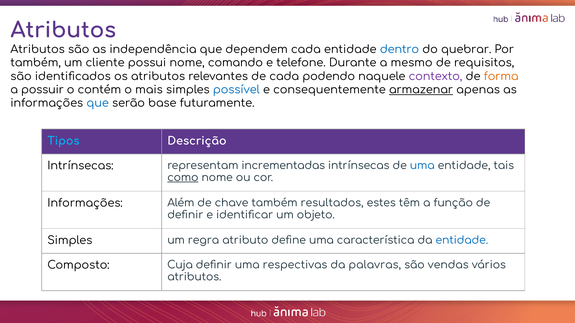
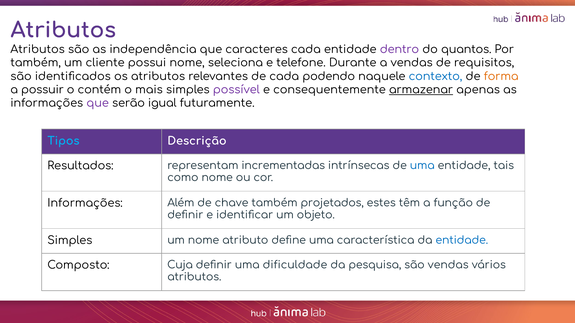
dependem: dependem -> caracteres
dentro colour: blue -> purple
quebrar: quebrar -> quantos
comando: comando -> seleciona
a mesmo: mesmo -> vendas
contexto colour: purple -> blue
possível colour: blue -> purple
que at (98, 103) colour: blue -> purple
base: base -> igual
Intrínsecas at (80, 166): Intrínsecas -> Resultados
como underline: present -> none
resultados: resultados -> projetados
um regra: regra -> nome
respectivas: respectivas -> dificuldade
palavras: palavras -> pesquisa
